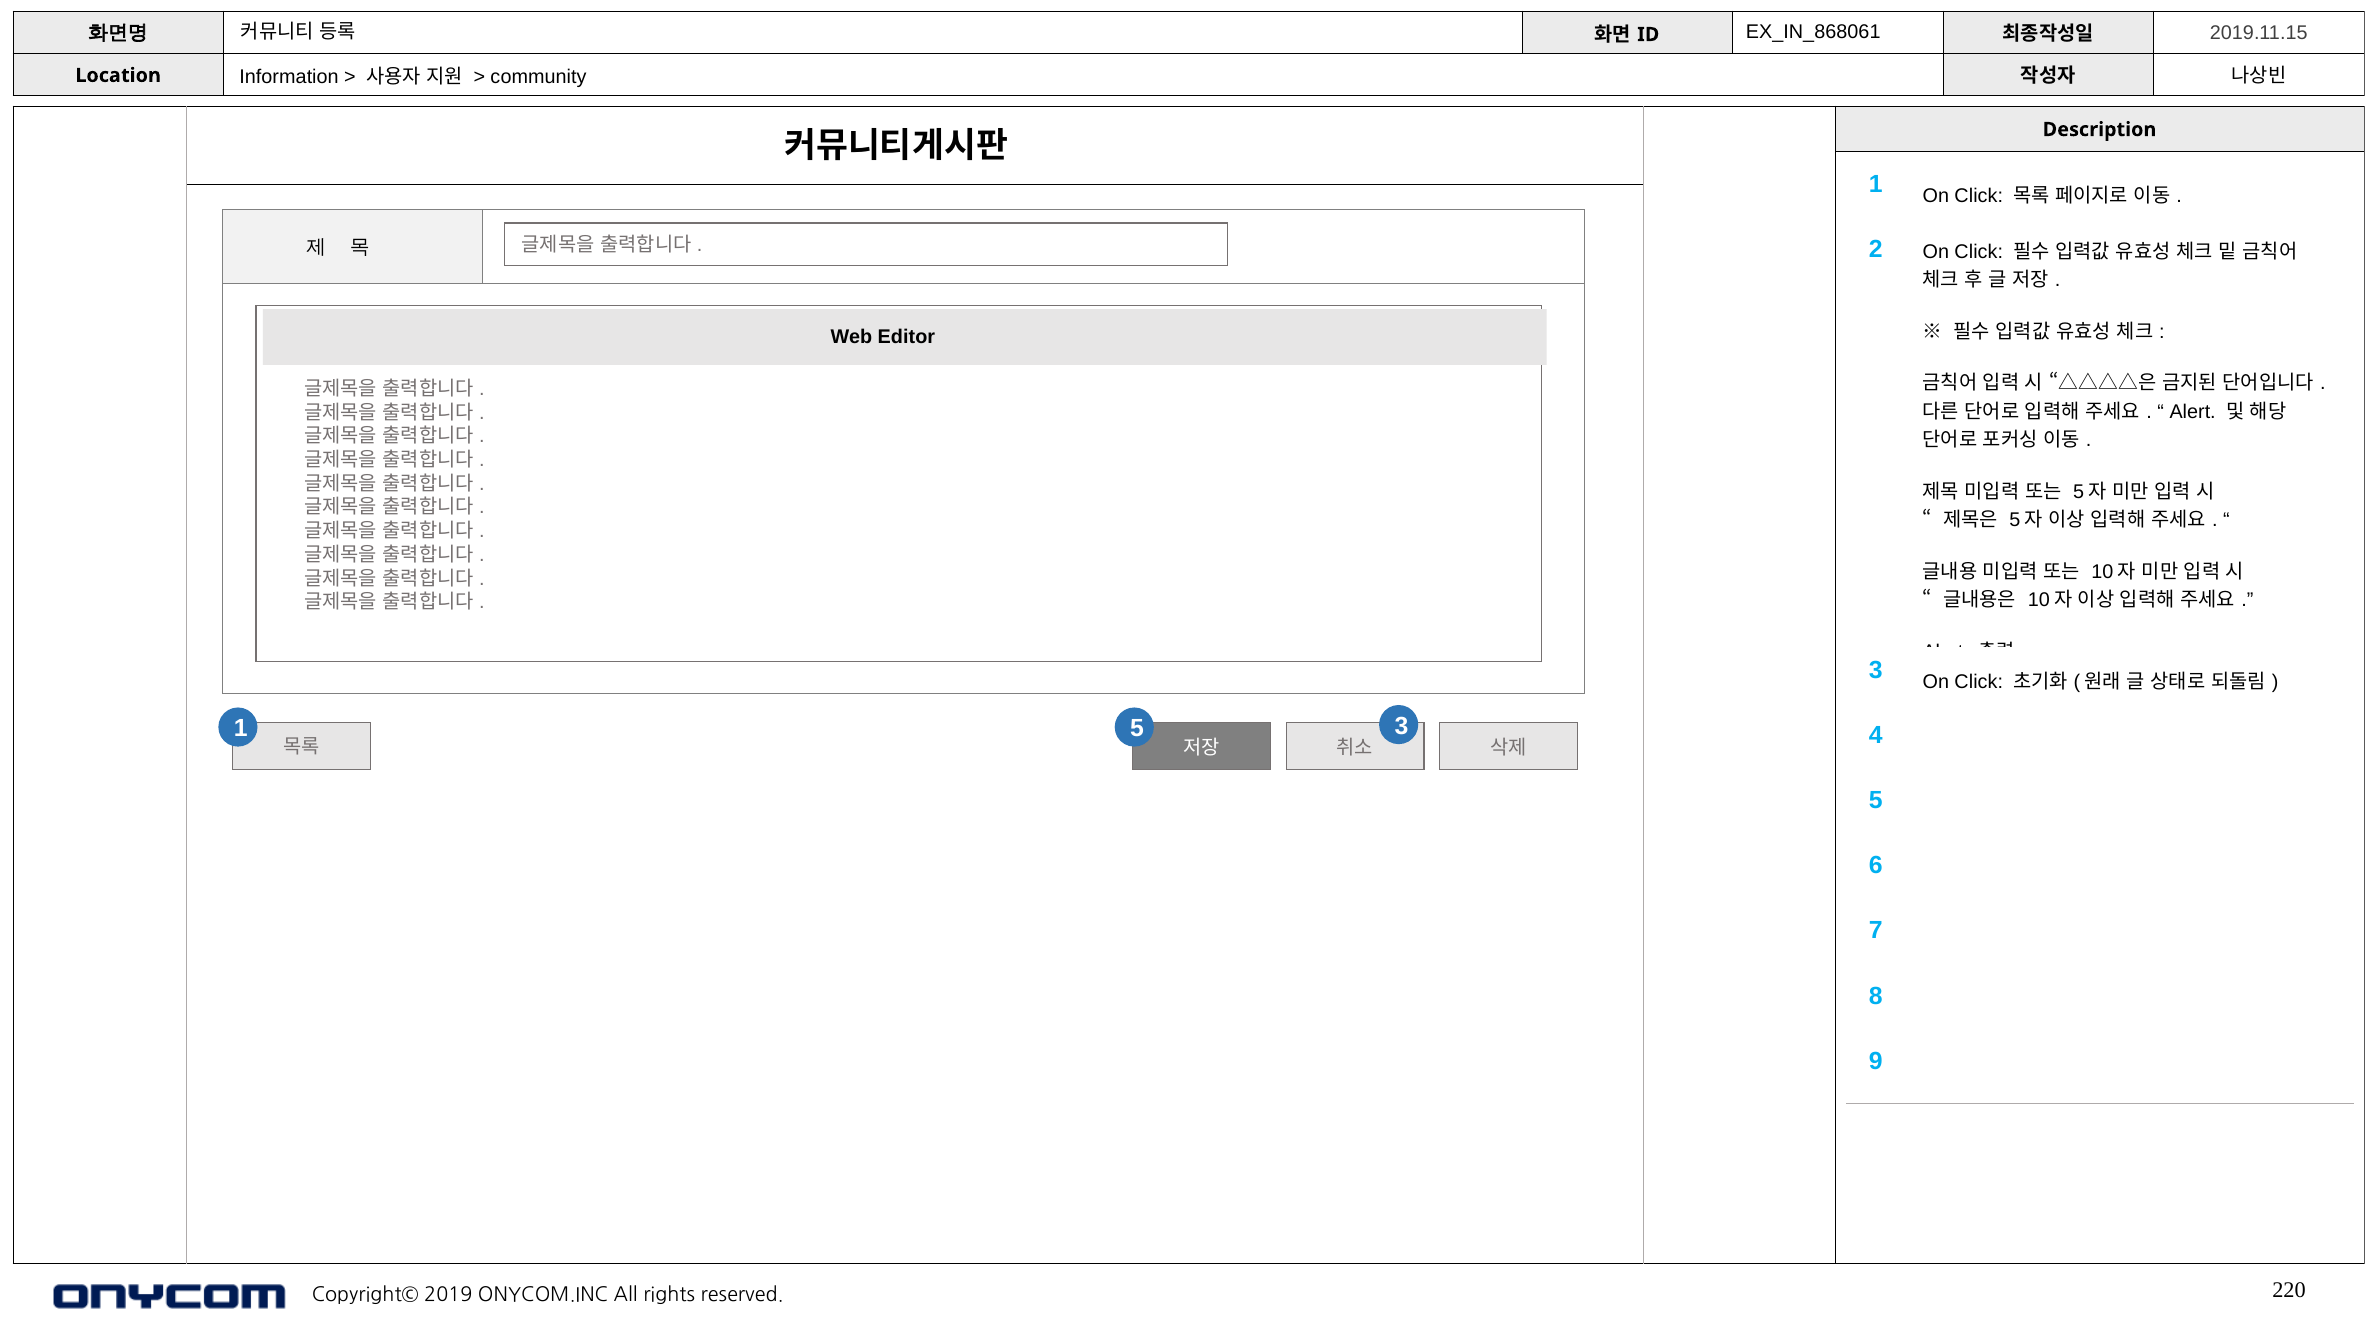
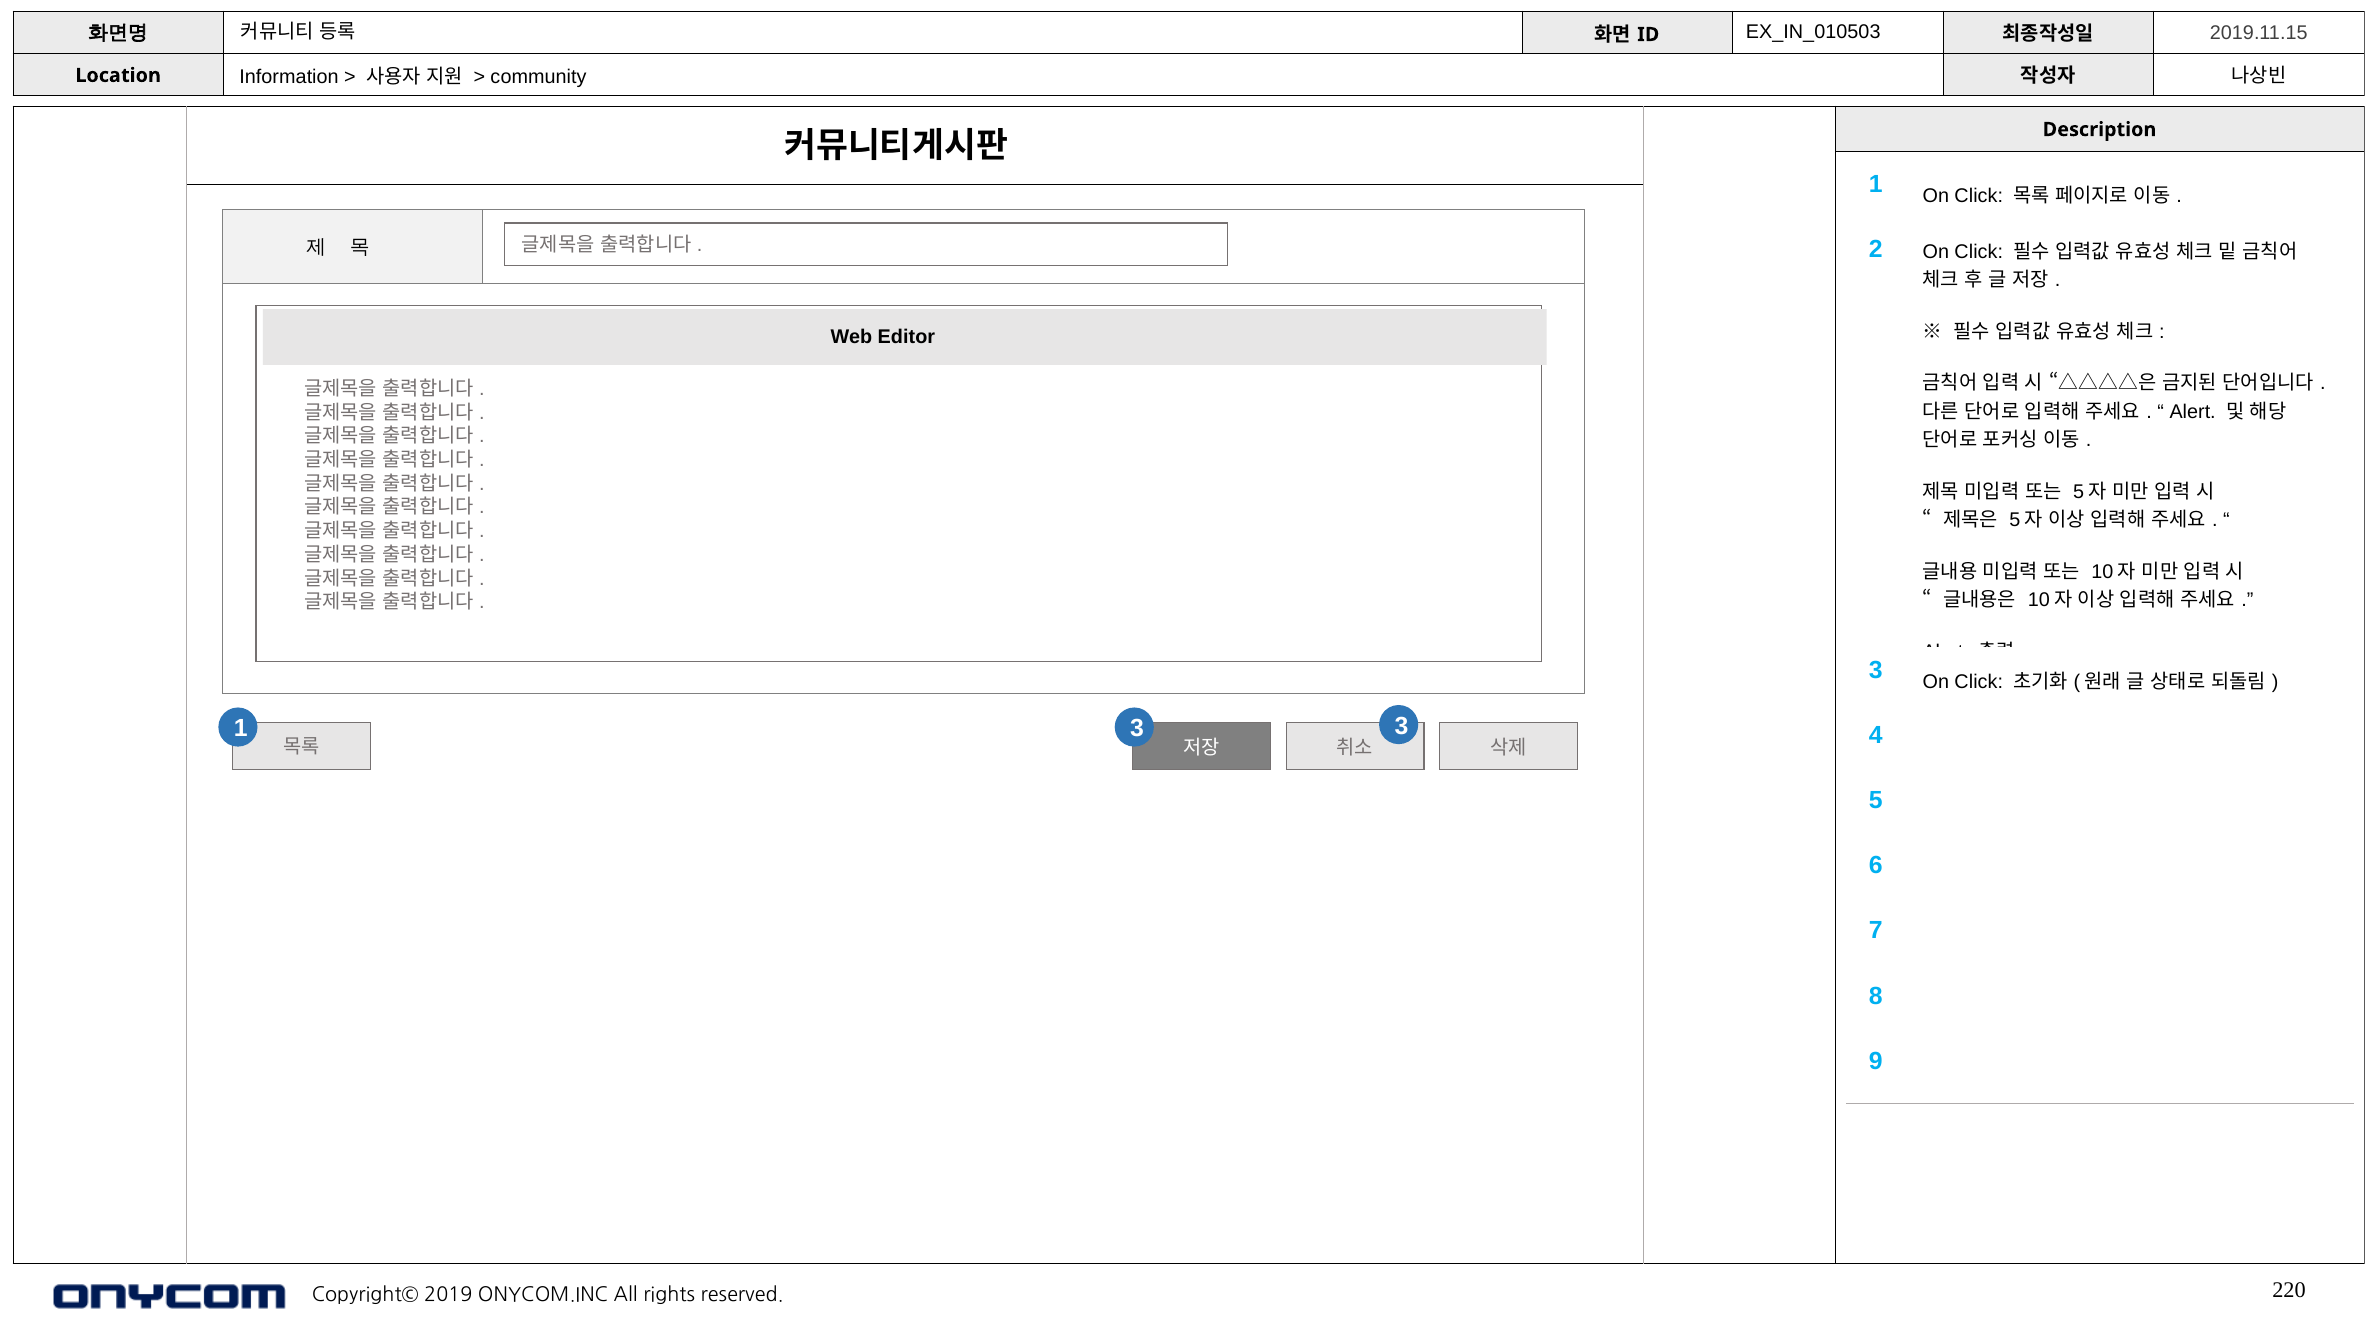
EX_IN_868061: EX_IN_868061 -> EX_IN_010503
1 5: 5 -> 3
